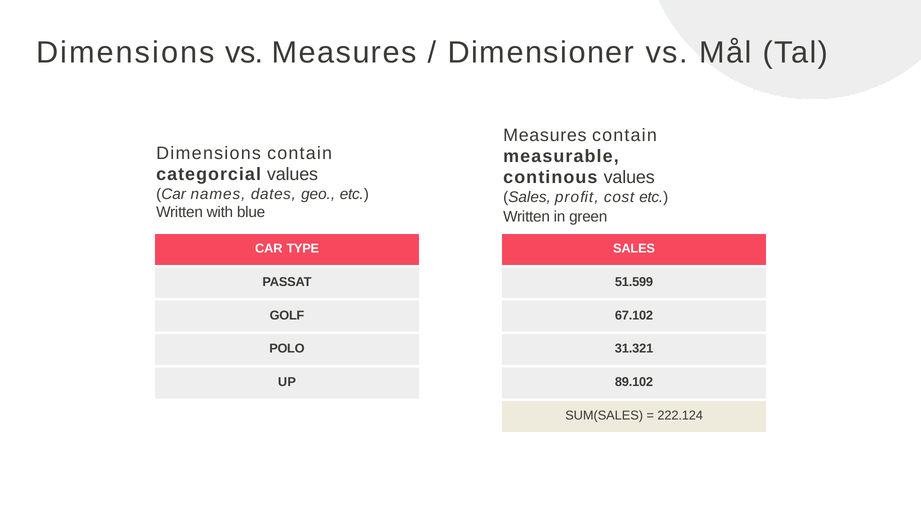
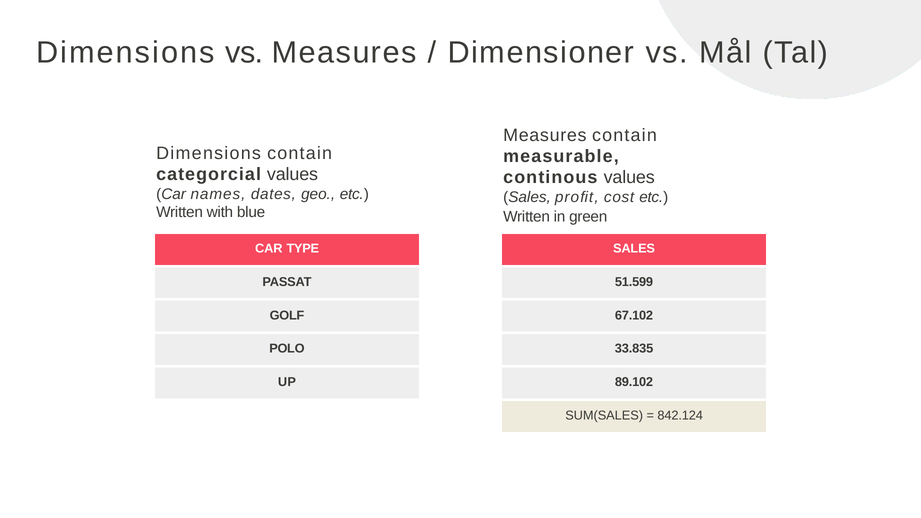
31.321: 31.321 -> 33.835
222.124: 222.124 -> 842.124
